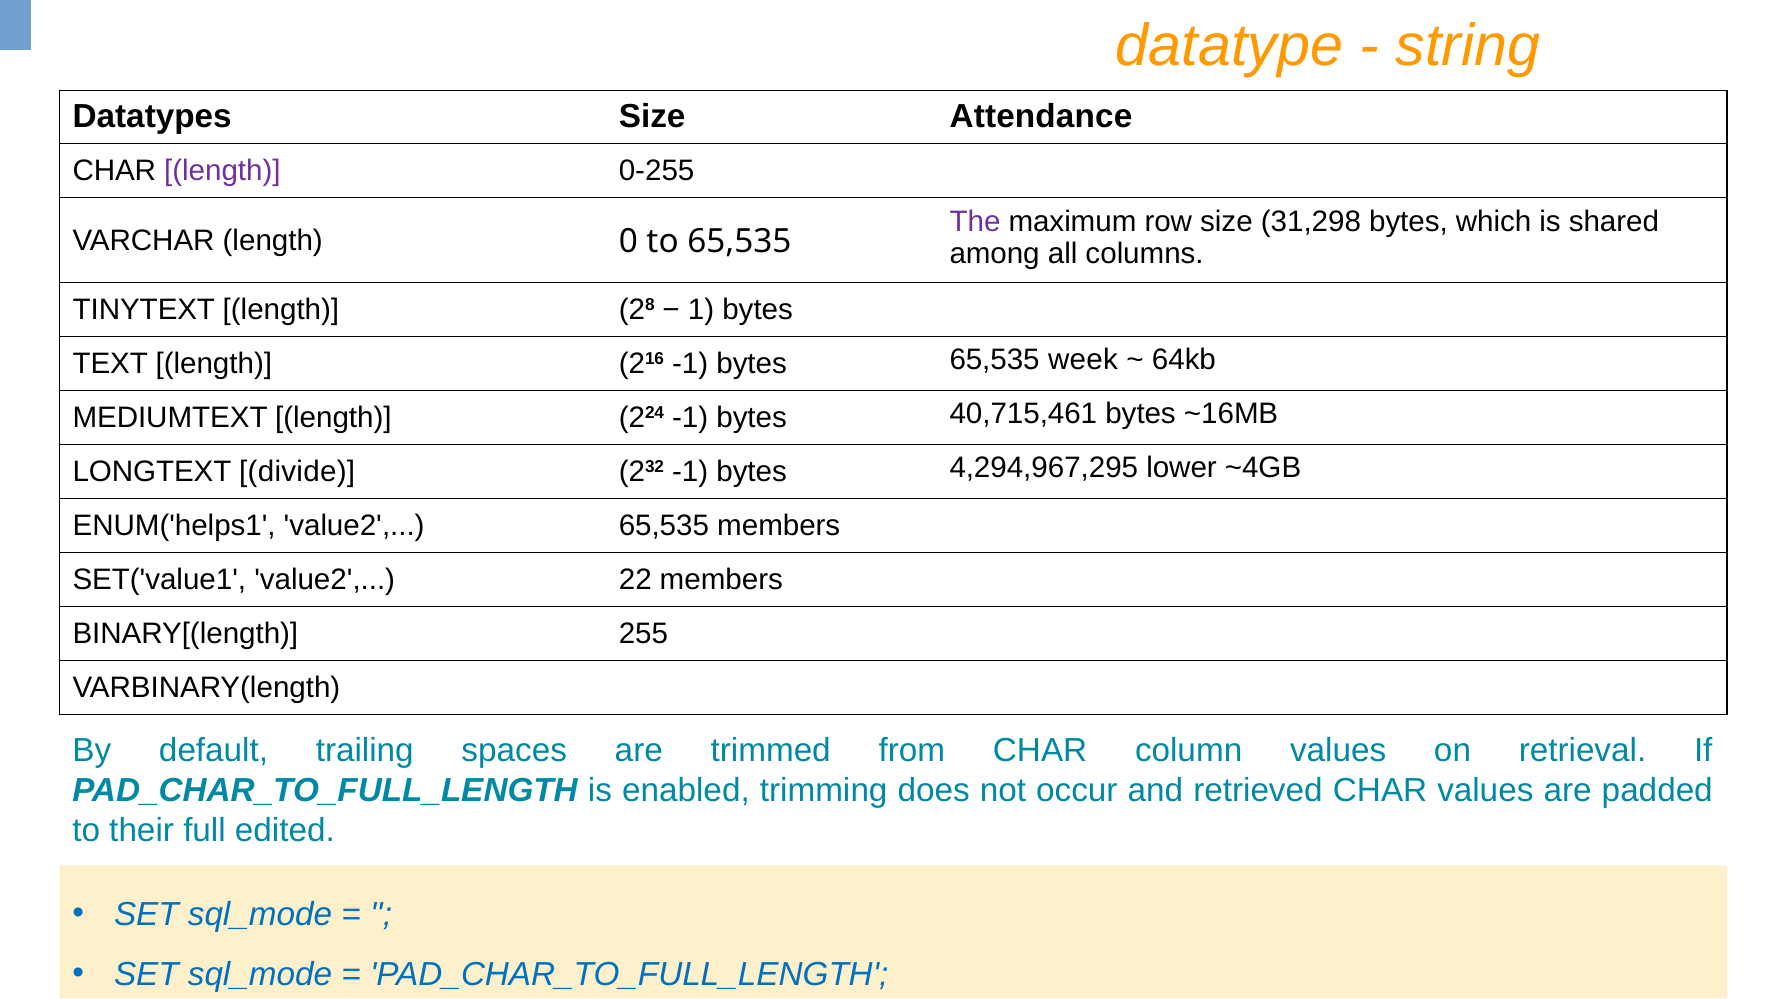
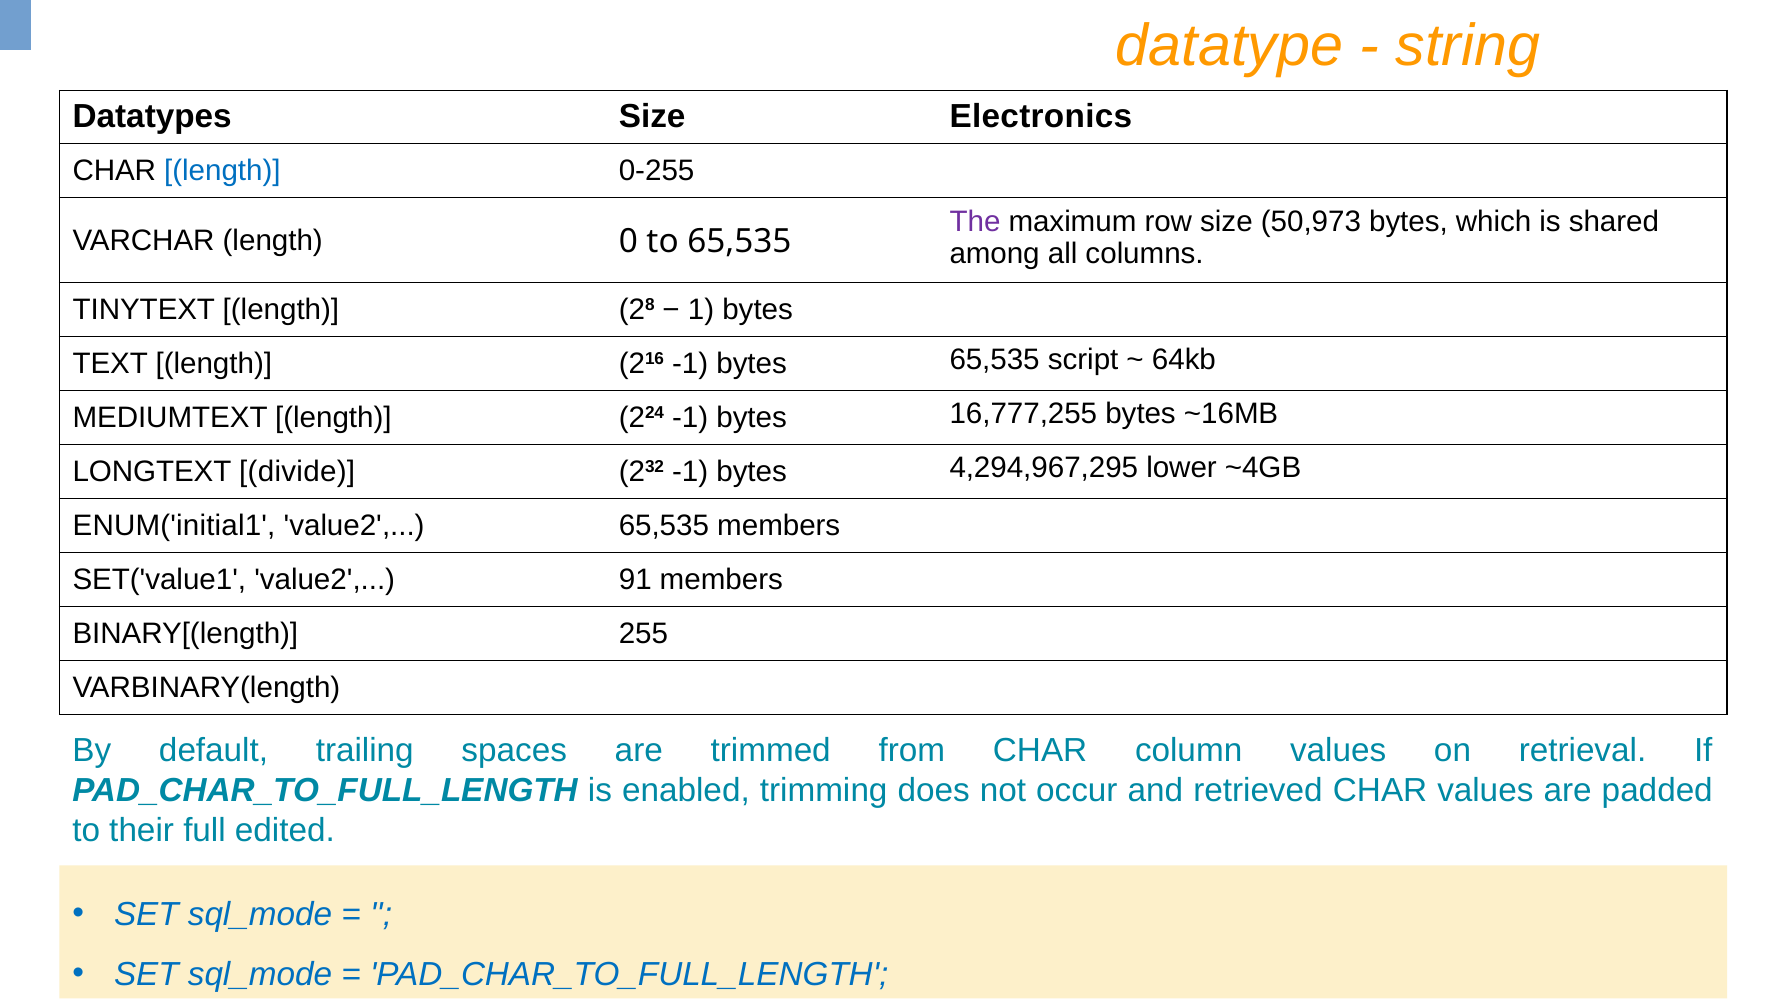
Attendance: Attendance -> Electronics
length at (222, 171) colour: purple -> blue
31,298: 31,298 -> 50,973
week: week -> script
40,715,461: 40,715,461 -> 16,777,255
ENUM('helps1: ENUM('helps1 -> ENUM('initial1
22: 22 -> 91
